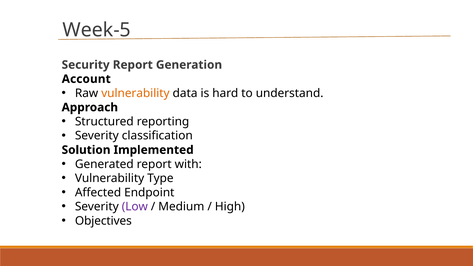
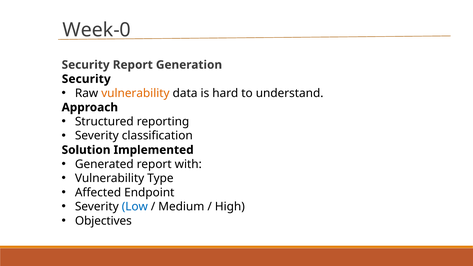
Week-5: Week-5 -> Week-0
Account at (86, 79): Account -> Security
Low colour: purple -> blue
